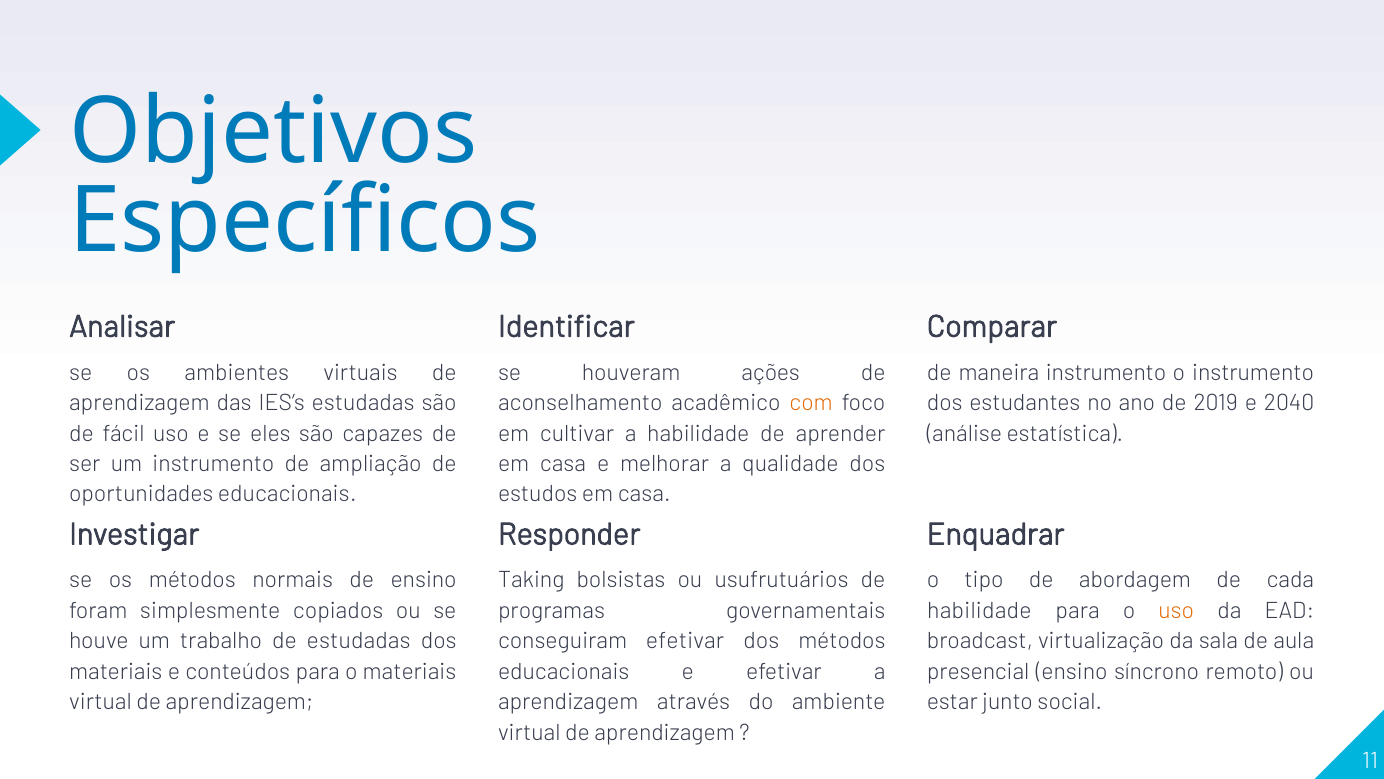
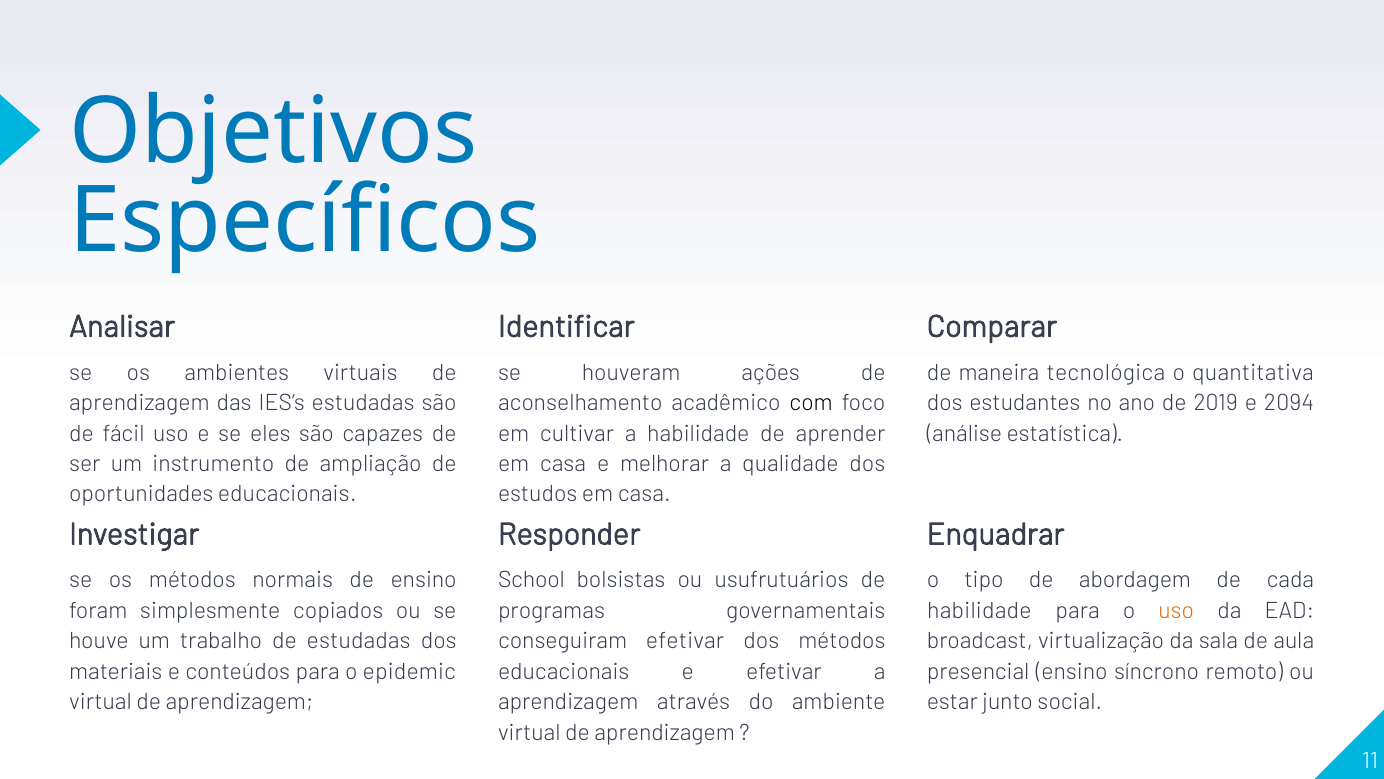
maneira instrumento: instrumento -> tecnológica
o instrumento: instrumento -> quantitativa
com colour: orange -> black
2040: 2040 -> 2094
Taking: Taking -> School
o materiais: materiais -> epidemic
